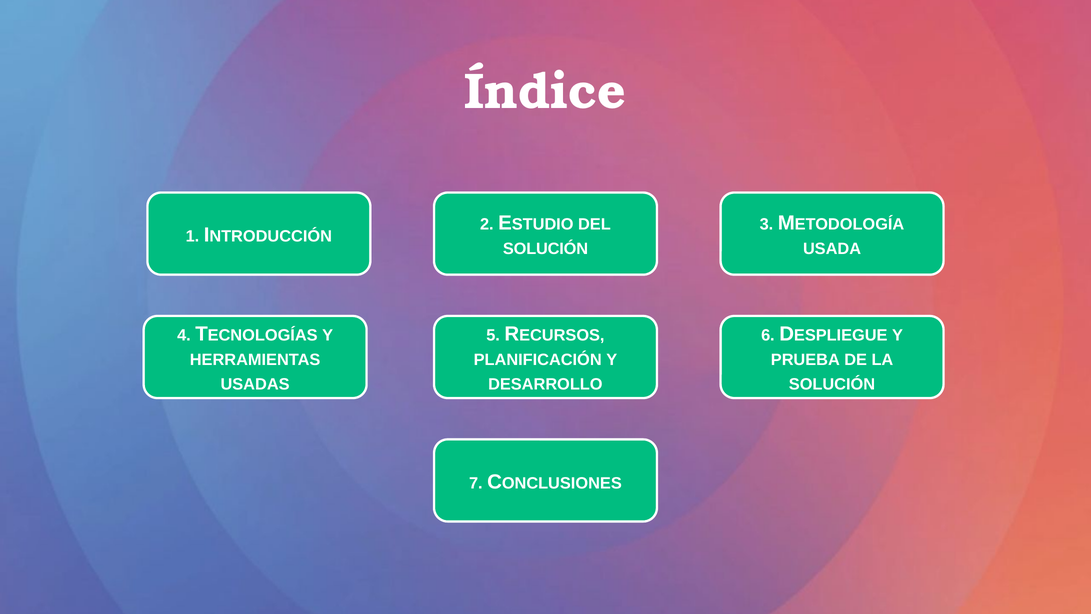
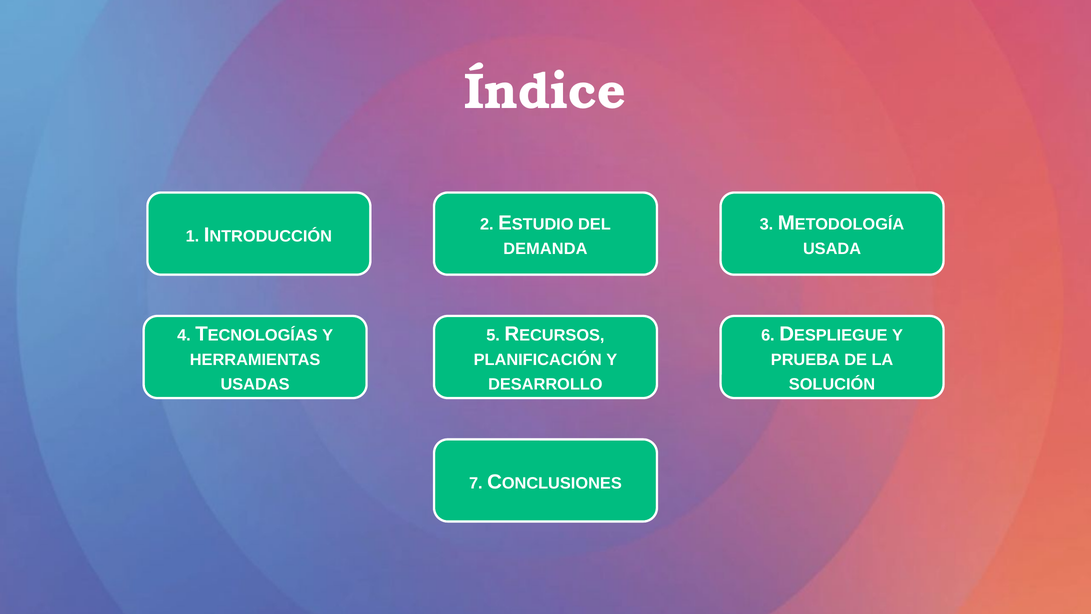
SOLUCIÓN at (546, 249): SOLUCIÓN -> DEMANDA
